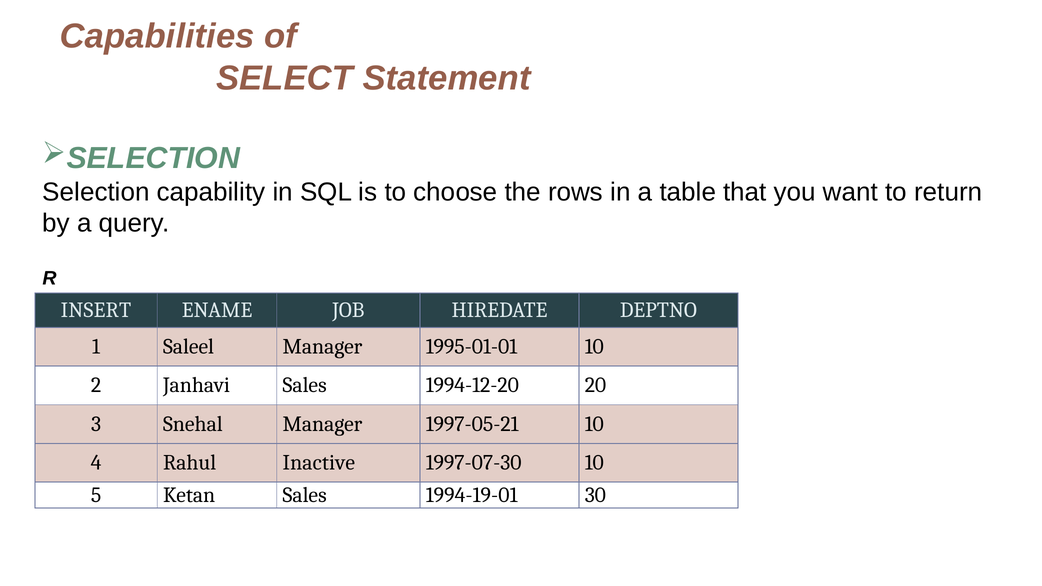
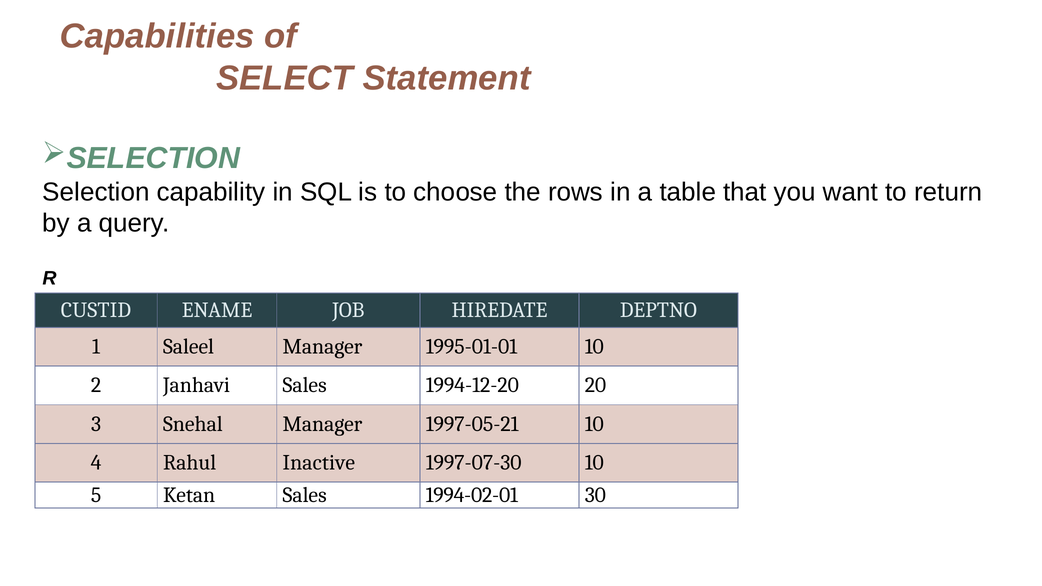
INSERT: INSERT -> CUSTID
1994-19-01: 1994-19-01 -> 1994-02-01
